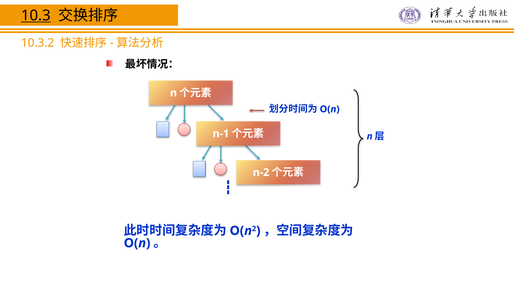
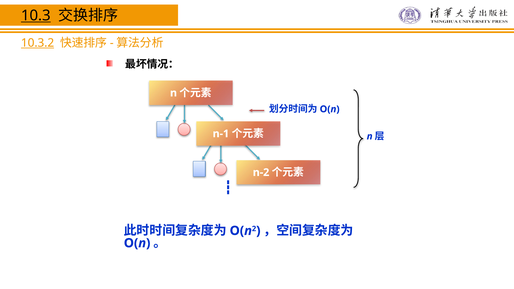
10.3.2 underline: none -> present
